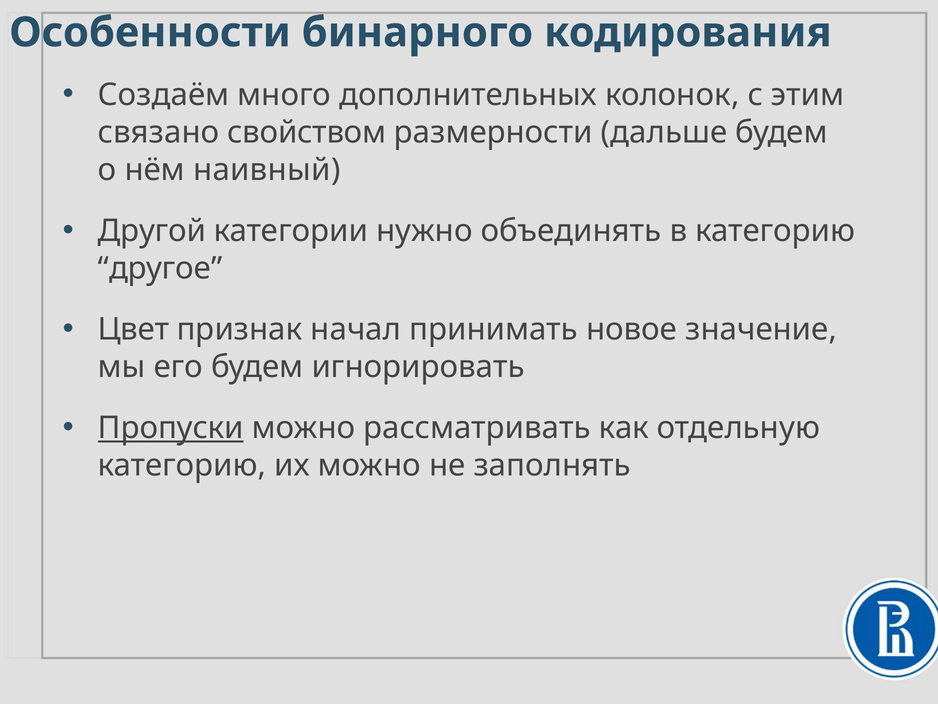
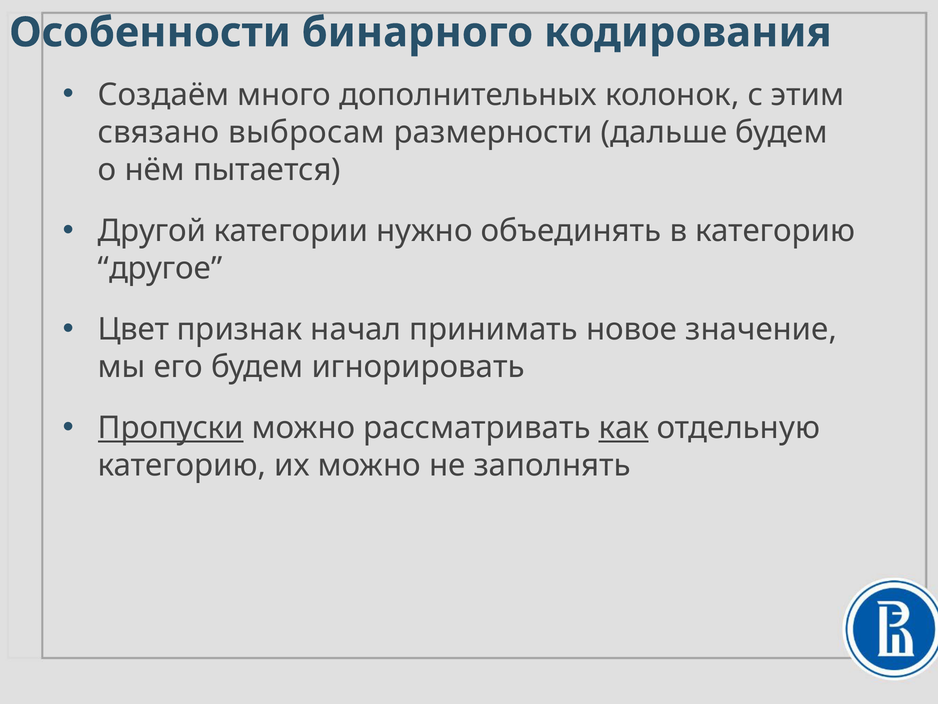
свойством: свойством -> выбросам
наивный: наивный -> пытается
как underline: none -> present
